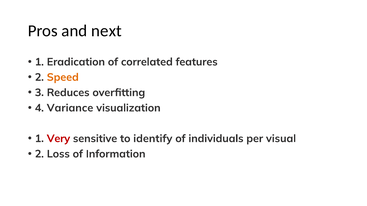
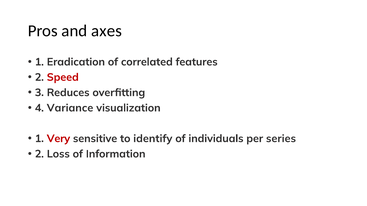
next: next -> axes
Speed colour: orange -> red
visual: visual -> series
